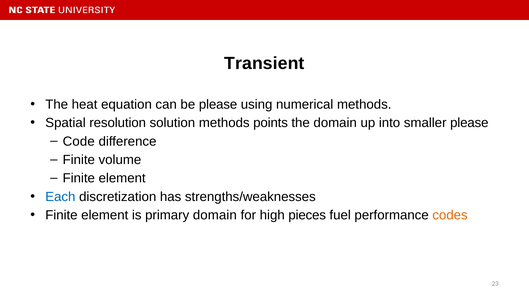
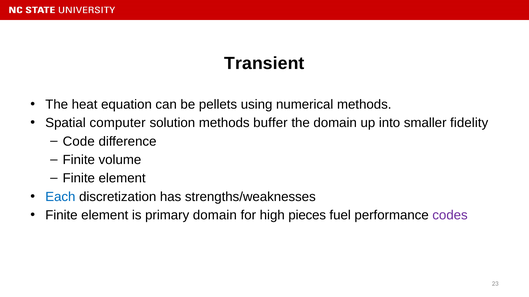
be please: please -> pellets
resolution: resolution -> computer
points: points -> buffer
smaller please: please -> fidelity
codes colour: orange -> purple
